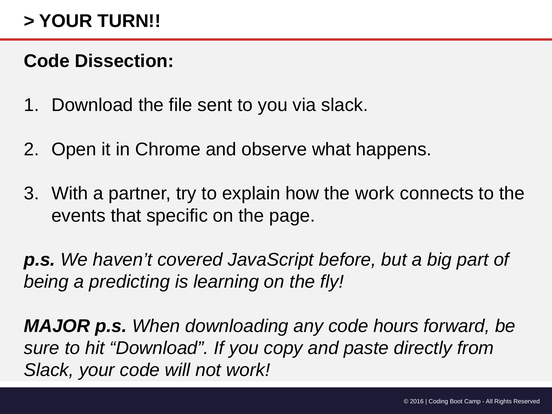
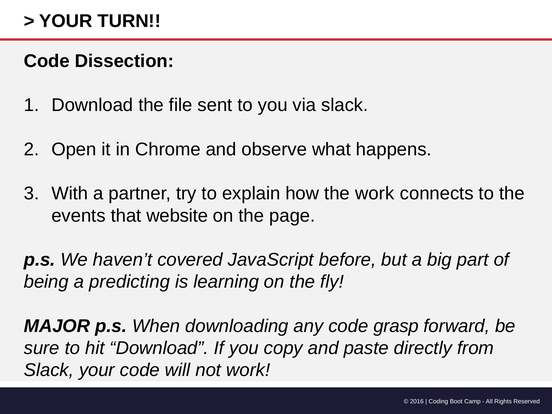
specific: specific -> website
hours: hours -> grasp
